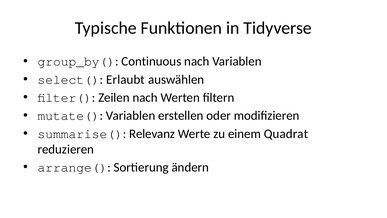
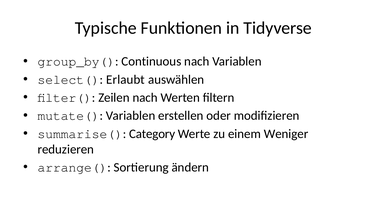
Relevanz: Relevanz -> Category
Quadrat: Quadrat -> Weniger
